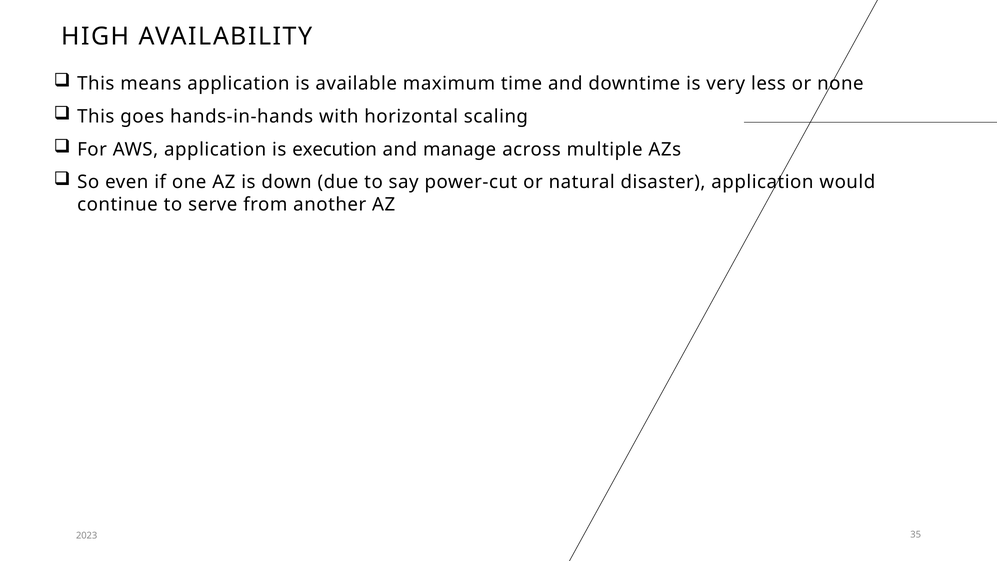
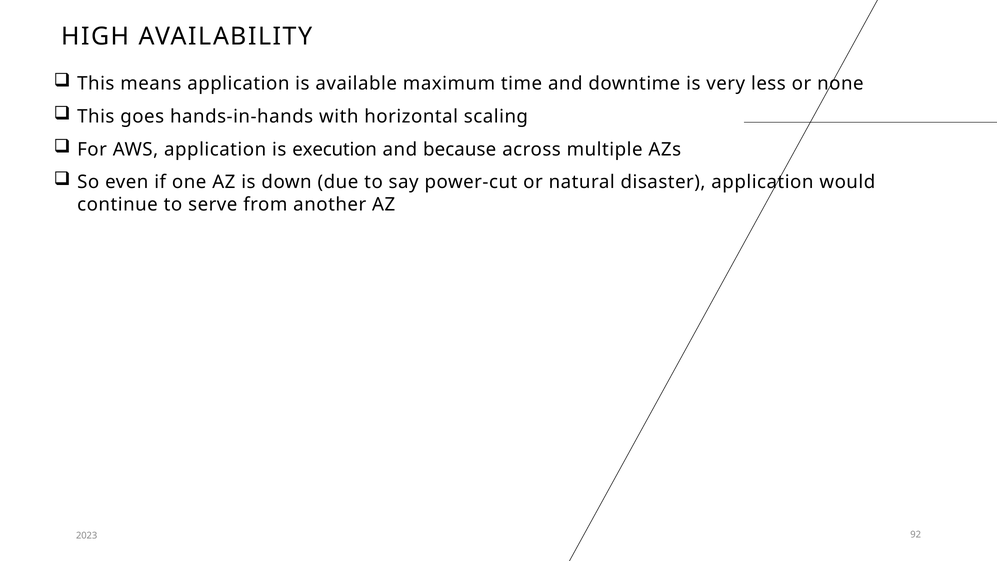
manage: manage -> because
35: 35 -> 92
